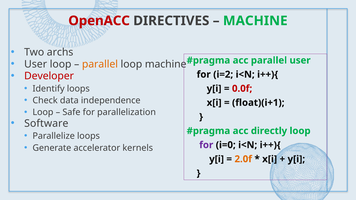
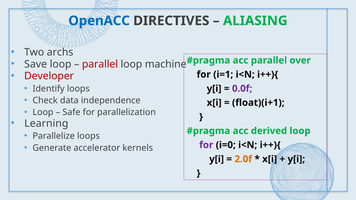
OpenACC colour: red -> blue
MACHINE at (255, 21): MACHINE -> ALIASING
User at (36, 64): User -> Save
parallel at (100, 64) colour: orange -> red
parallel user: user -> over
i=2: i=2 -> i=1
0.0f colour: red -> purple
Software: Software -> Learning
directly: directly -> derived
